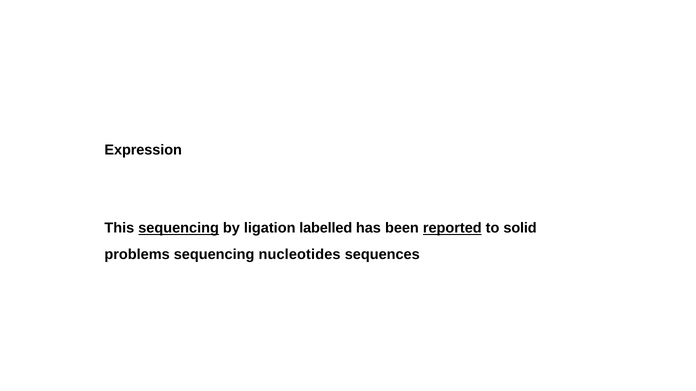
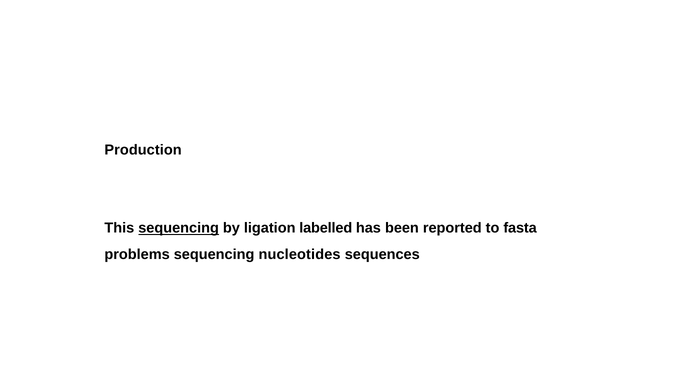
Expression: Expression -> Production
reported underline: present -> none
solid: solid -> fasta
